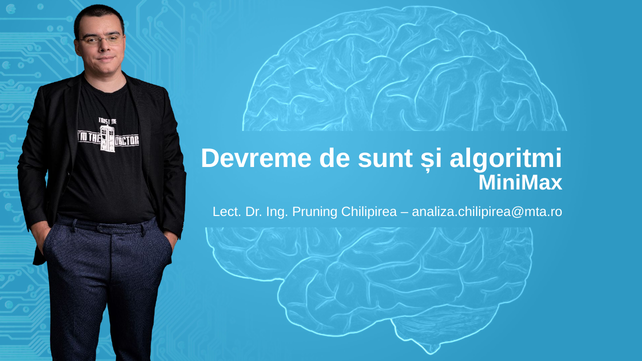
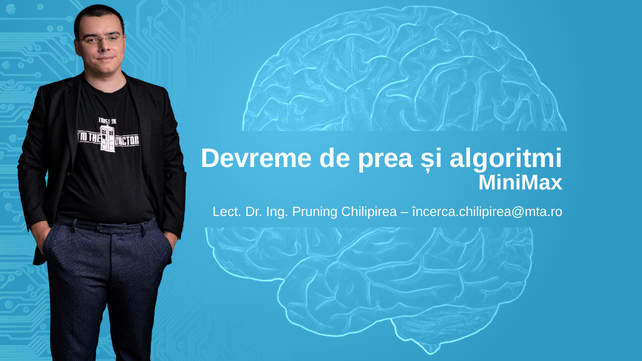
sunt: sunt -> prea
analiza.chilipirea@mta.ro: analiza.chilipirea@mta.ro -> încerca.chilipirea@mta.ro
